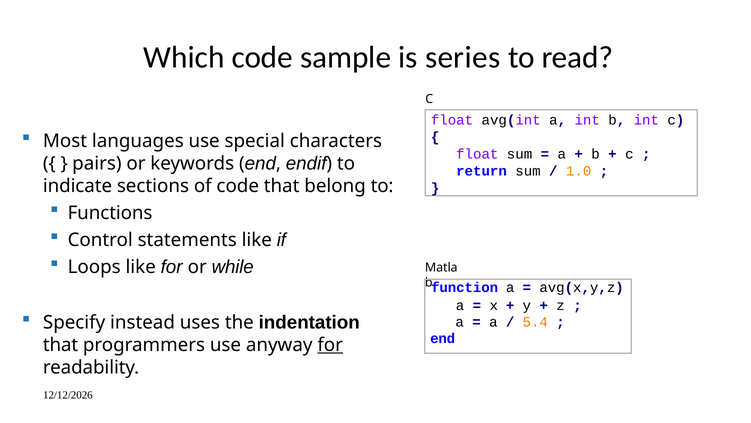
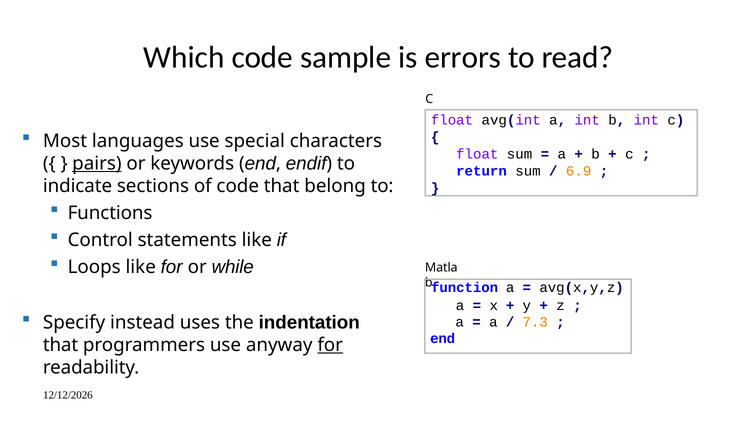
series: series -> errors
pairs underline: none -> present
1.0: 1.0 -> 6.9
5.4: 5.4 -> 7.3
